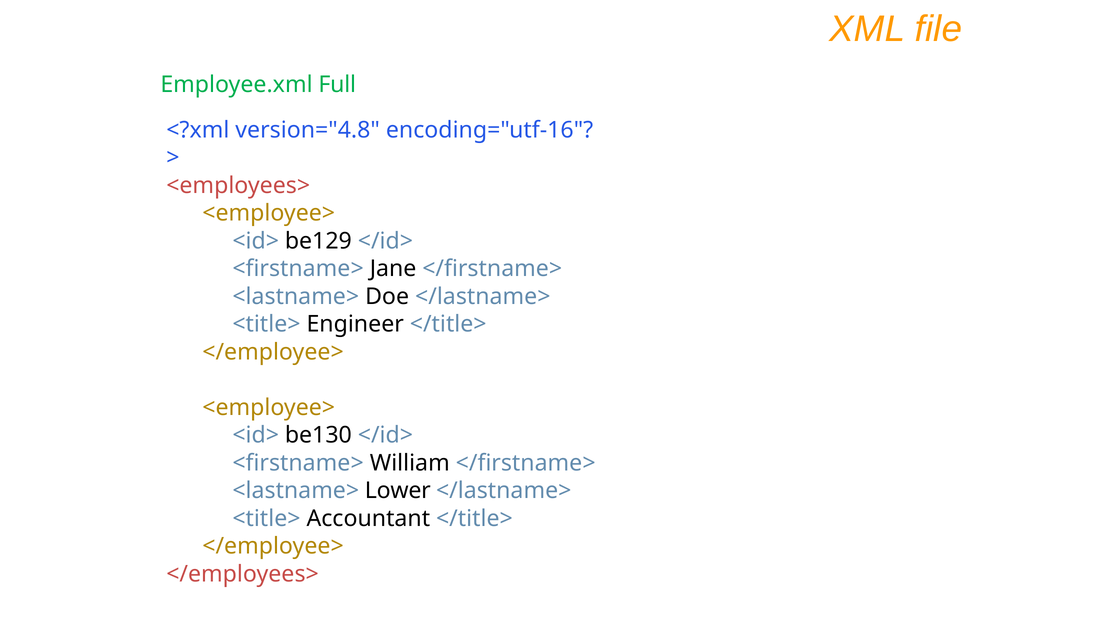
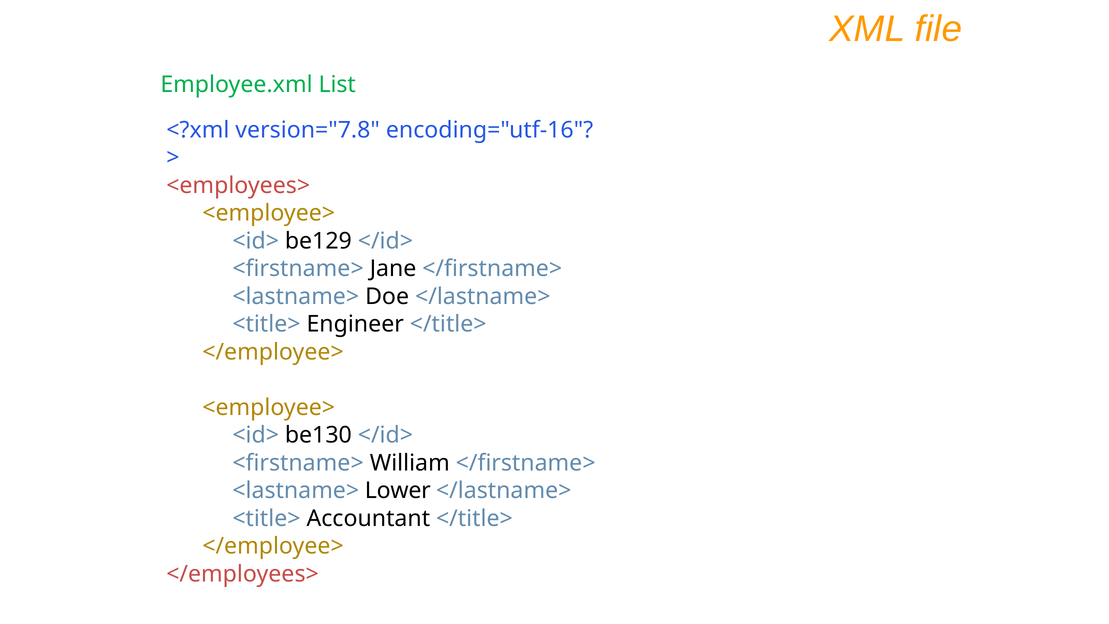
Full: Full -> List
version="4.8: version="4.8 -> version="7.8
